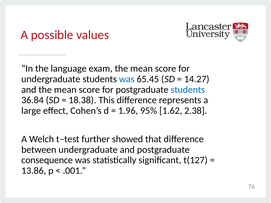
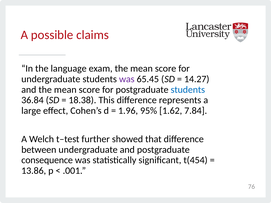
values: values -> claims
was at (127, 79) colour: blue -> purple
2.38: 2.38 -> 7.84
t(127: t(127 -> t(454
